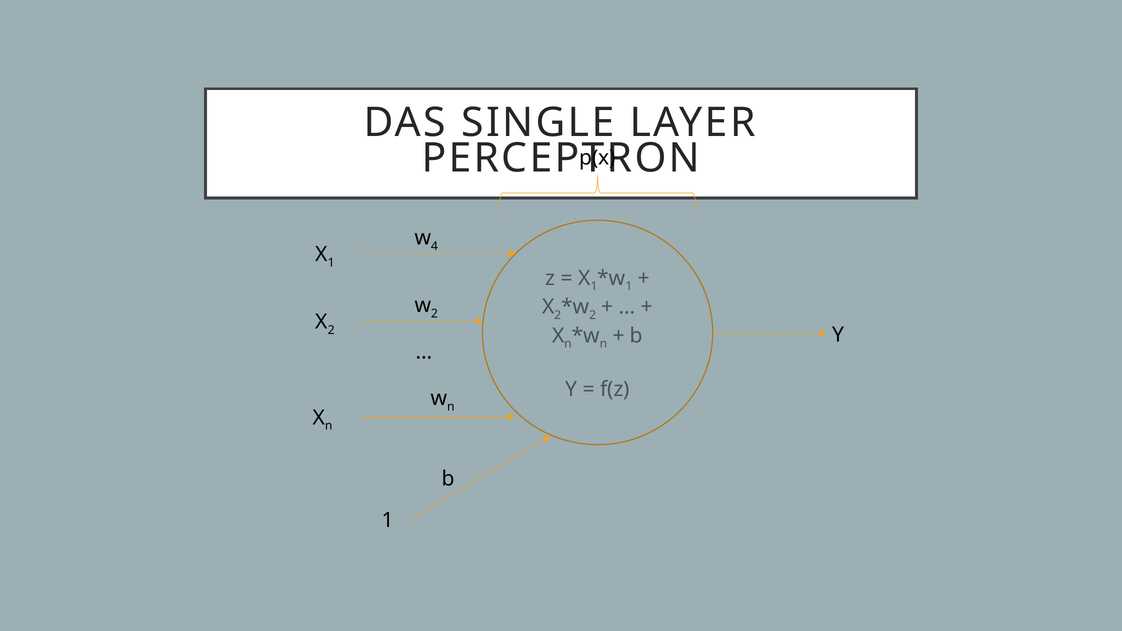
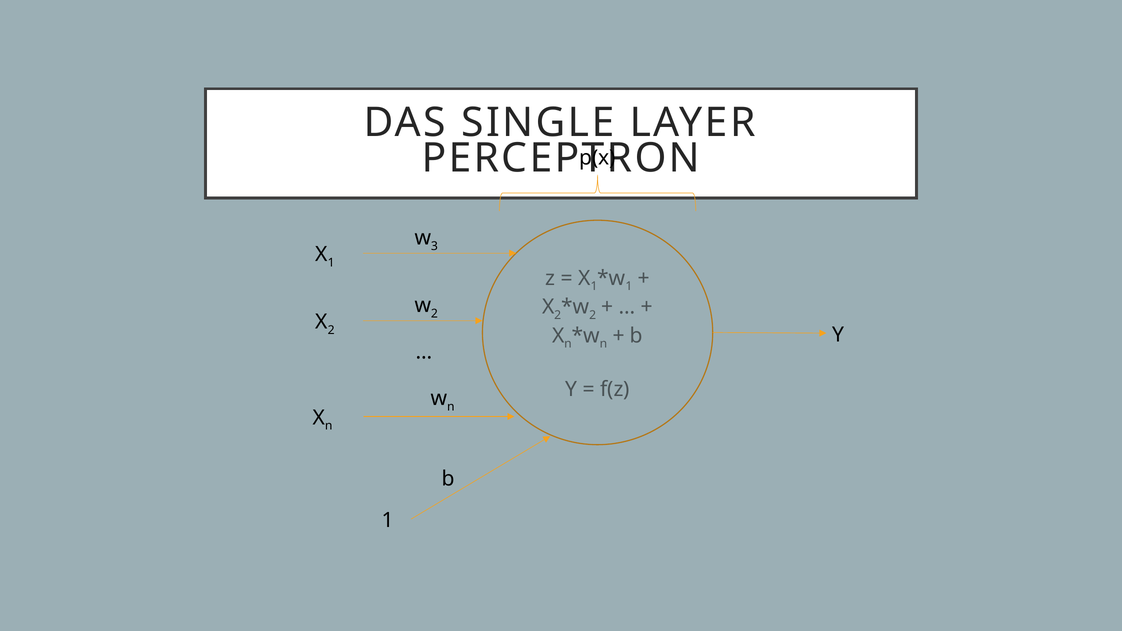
4: 4 -> 3
